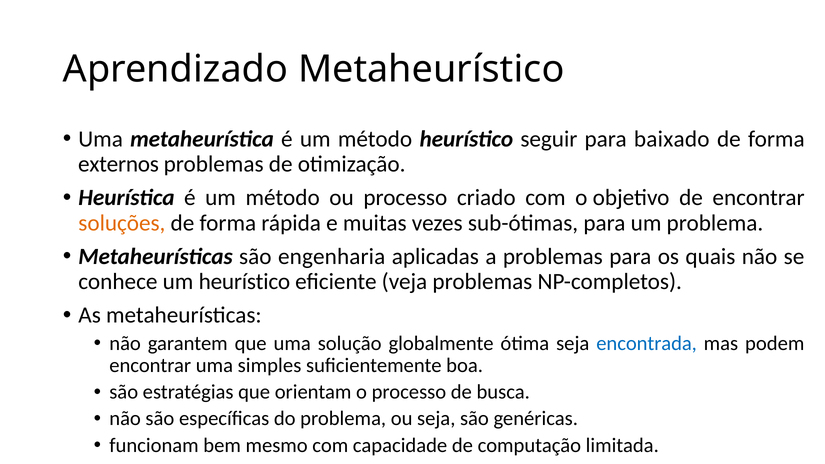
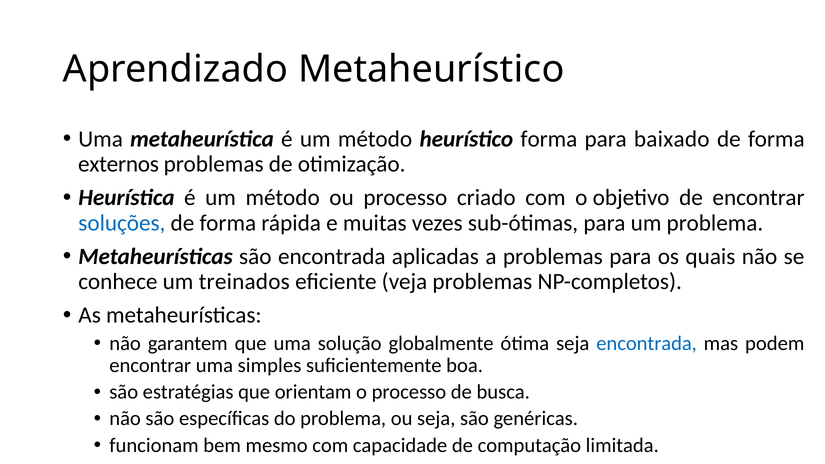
heurístico seguir: seguir -> forma
soluções colour: orange -> blue
são engenharia: engenharia -> encontrada
um heurístico: heurístico -> treinados
